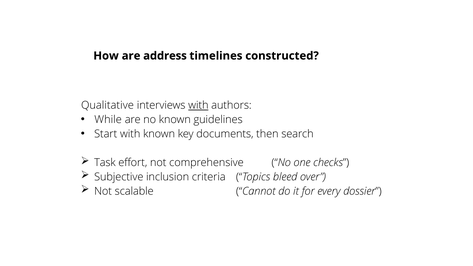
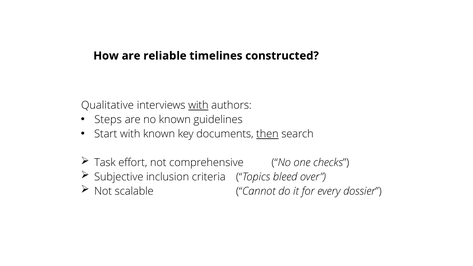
address: address -> reliable
While: While -> Steps
then underline: none -> present
